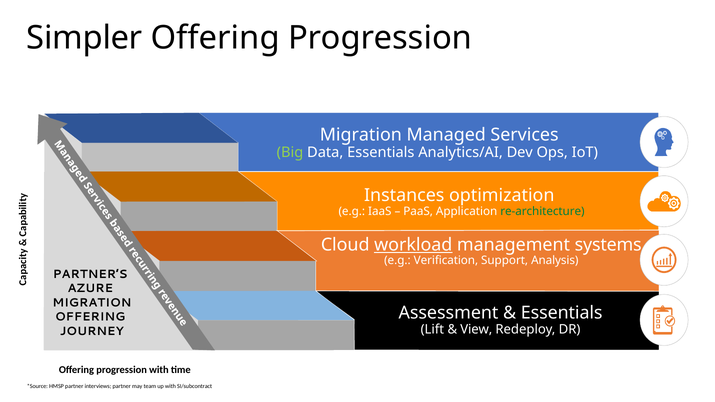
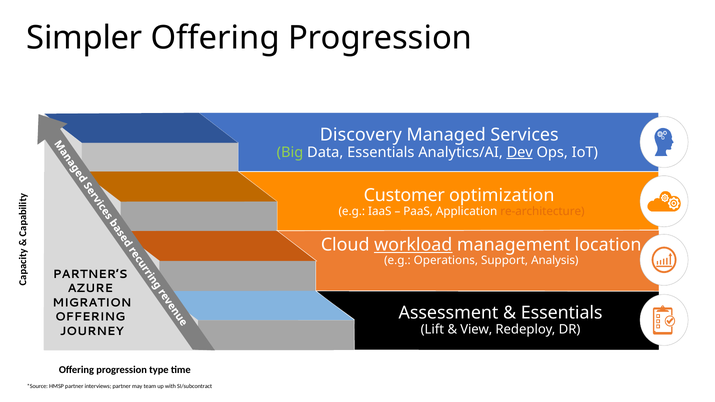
Migration at (361, 135): Migration -> Discovery
Dev underline: none -> present
Instances: Instances -> Customer
re-architecture colour: green -> orange
systems: systems -> location
Verification: Verification -> Operations
progression with: with -> type
